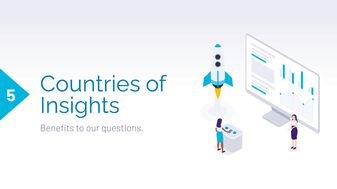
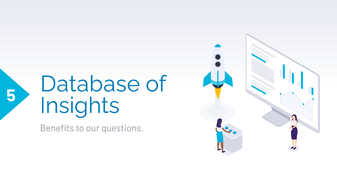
Countries: Countries -> Database
